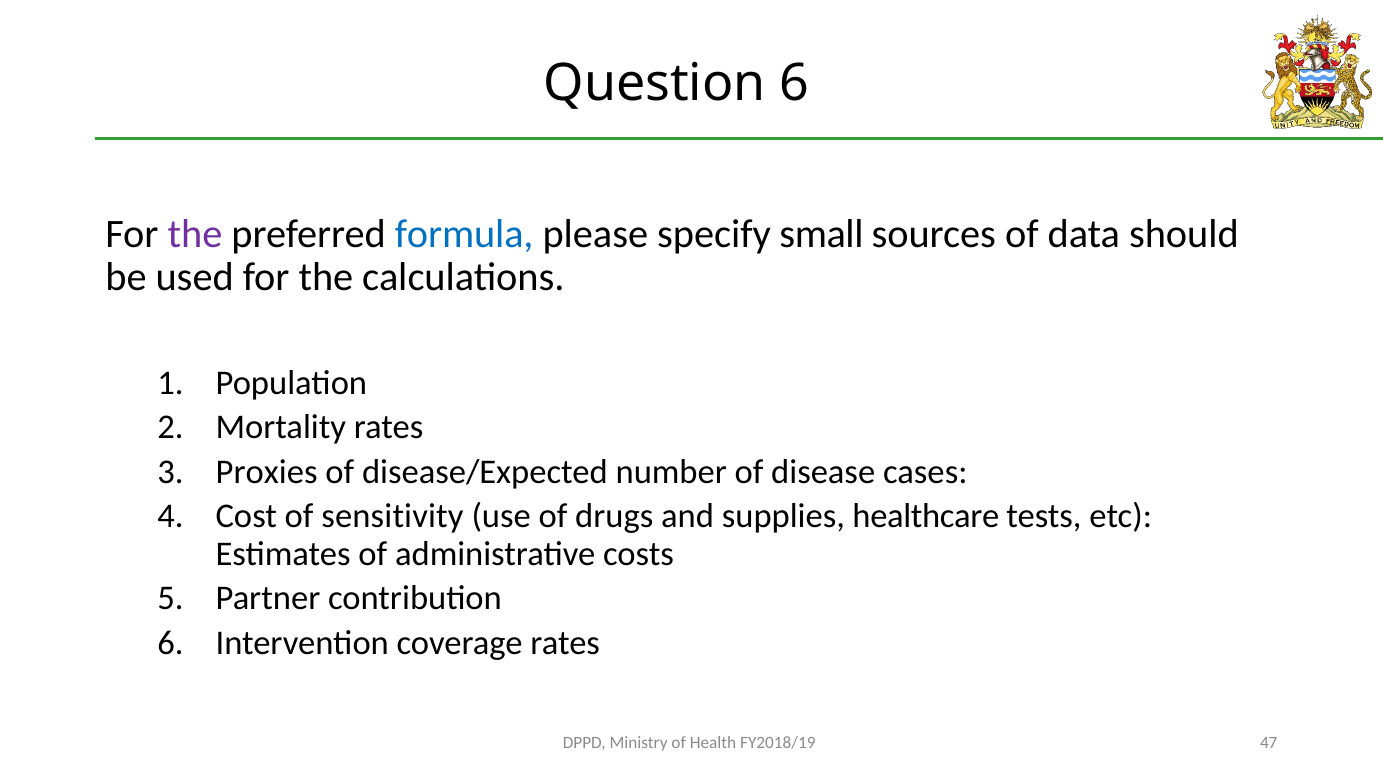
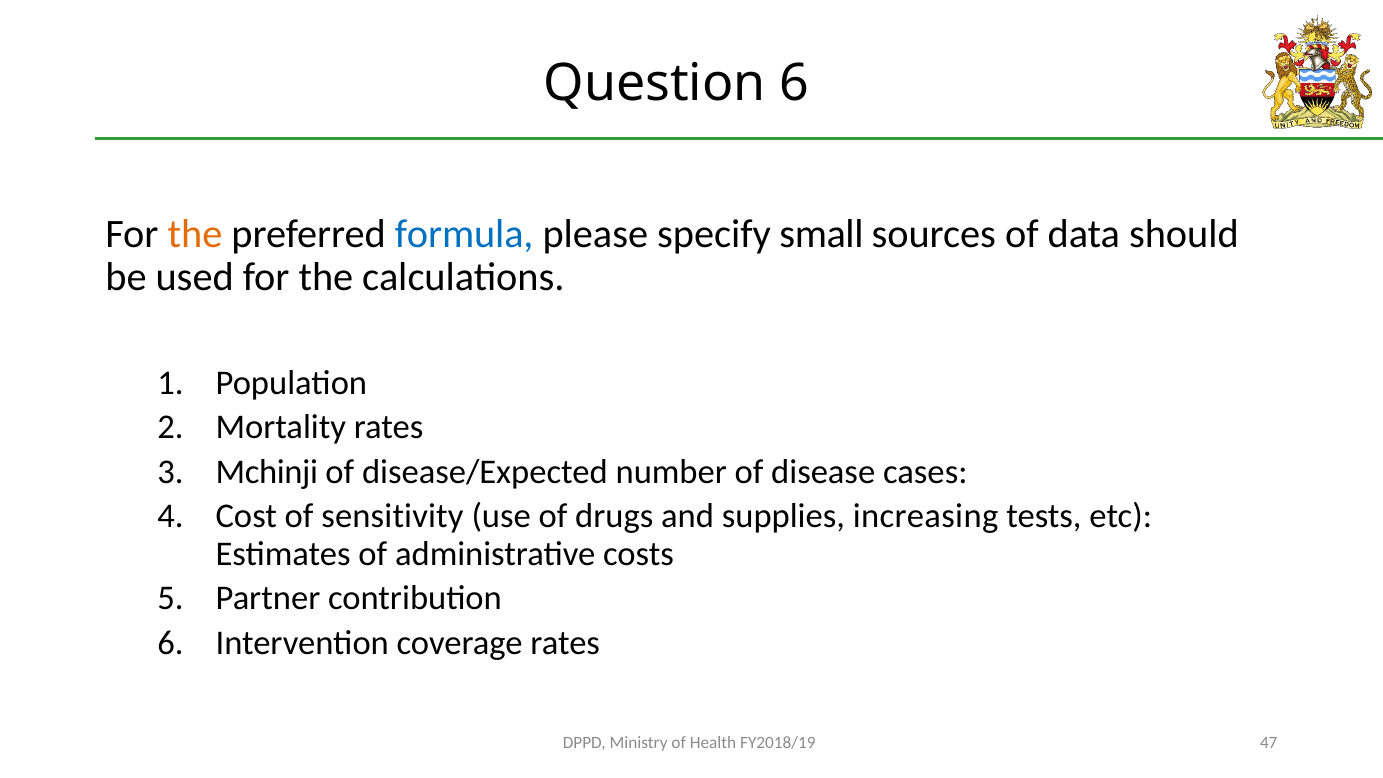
the at (195, 234) colour: purple -> orange
Proxies: Proxies -> Mchinji
healthcare: healthcare -> increasing
